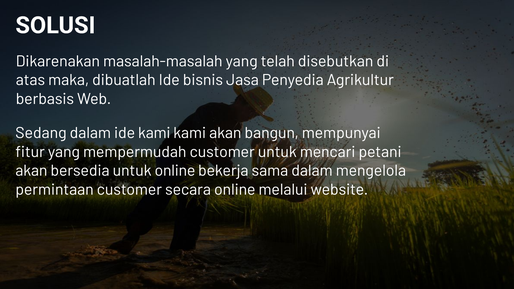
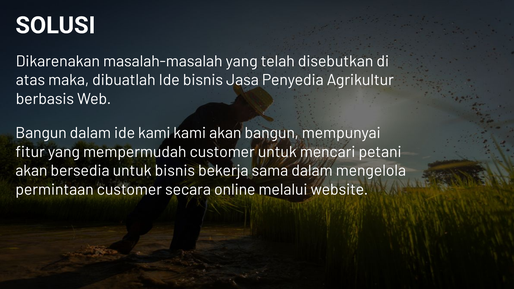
Sedang at (41, 133): Sedang -> Bangun
untuk online: online -> bisnis
